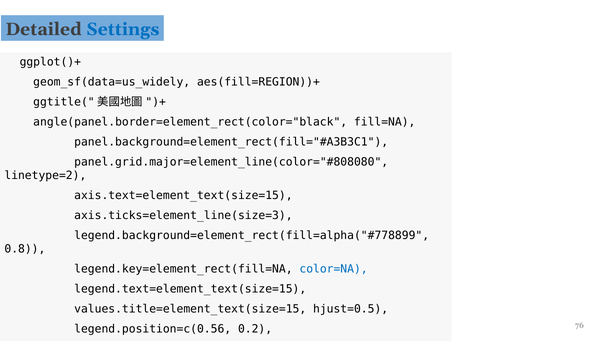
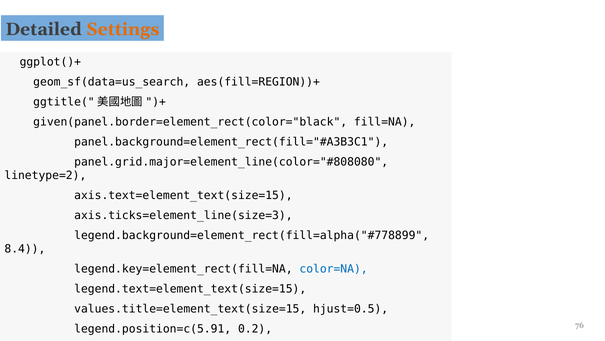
Settings colour: blue -> orange
geom_sf(data=us_widely: geom_sf(data=us_widely -> geom_sf(data=us_search
angle(panel.border=element_rect(color="black: angle(panel.border=element_rect(color="black -> given(panel.border=element_rect(color="black
0.8: 0.8 -> 8.4
legend.position=c(0.56: legend.position=c(0.56 -> legend.position=c(5.91
